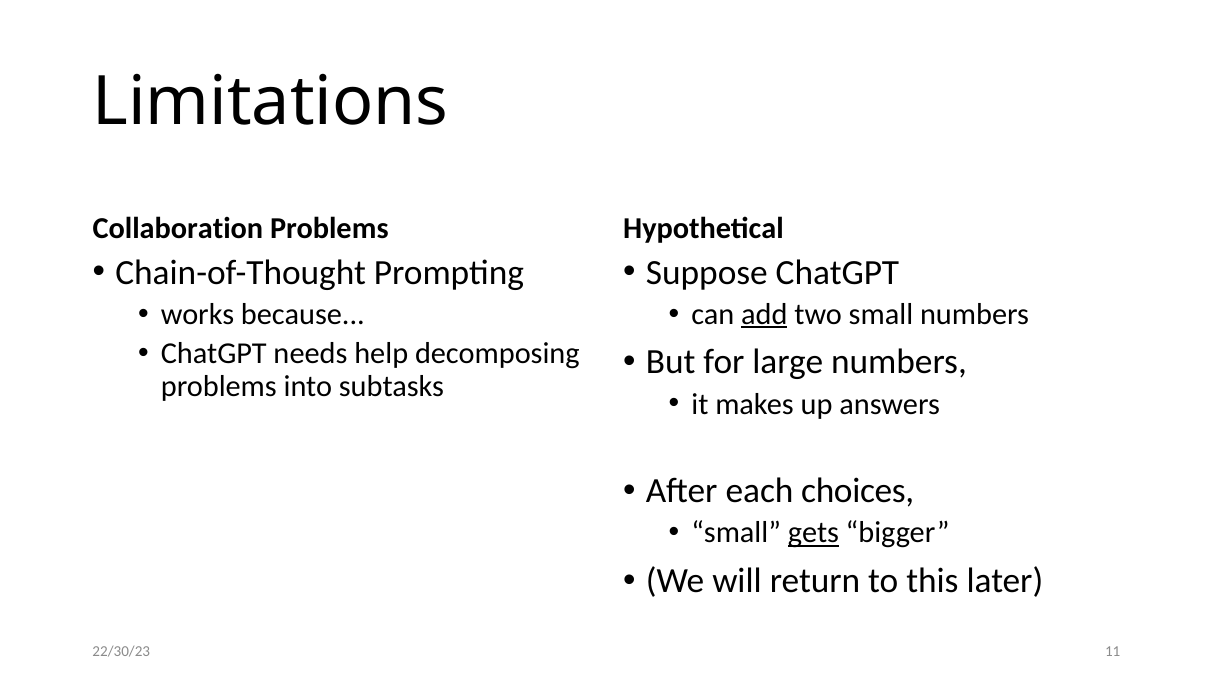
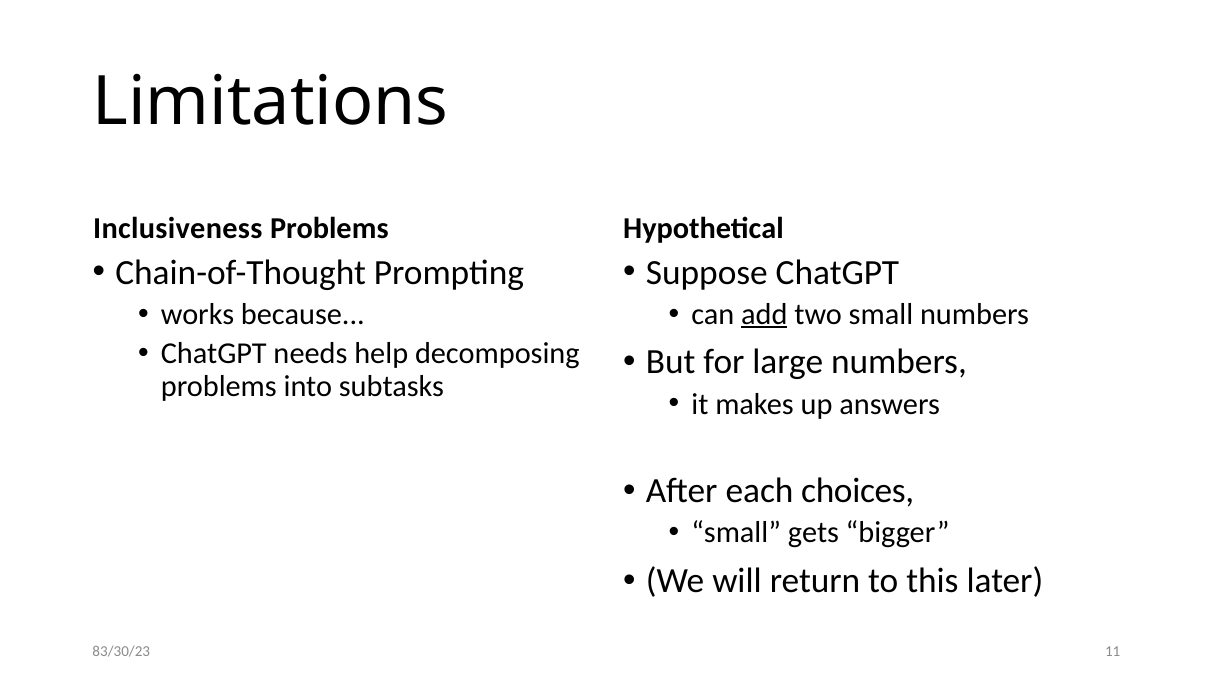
Collaboration: Collaboration -> Inclusiveness
gets underline: present -> none
22/30/23: 22/30/23 -> 83/30/23
